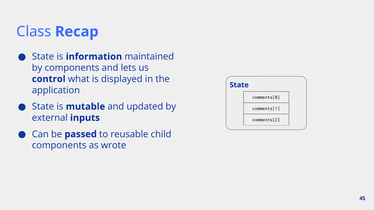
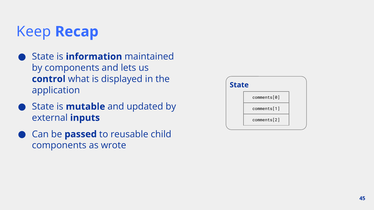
Class: Class -> Keep
